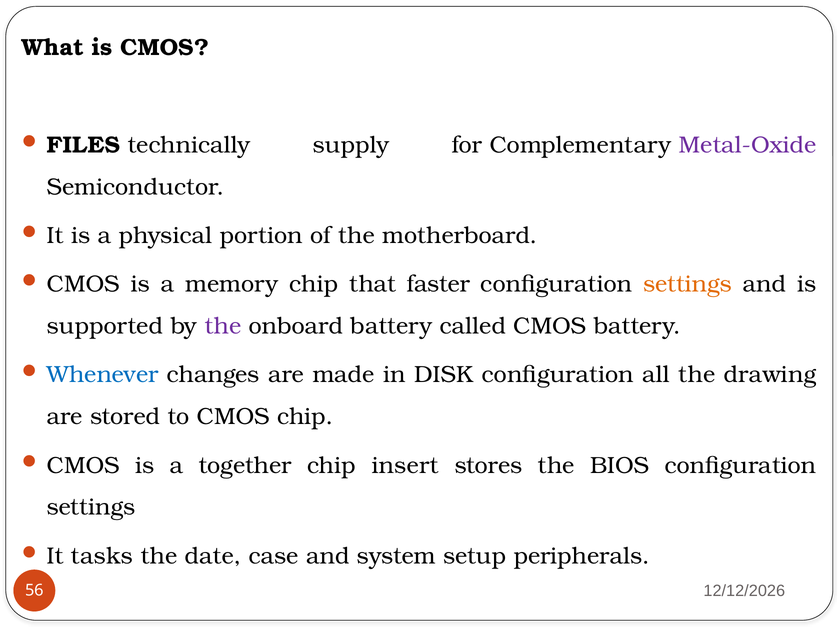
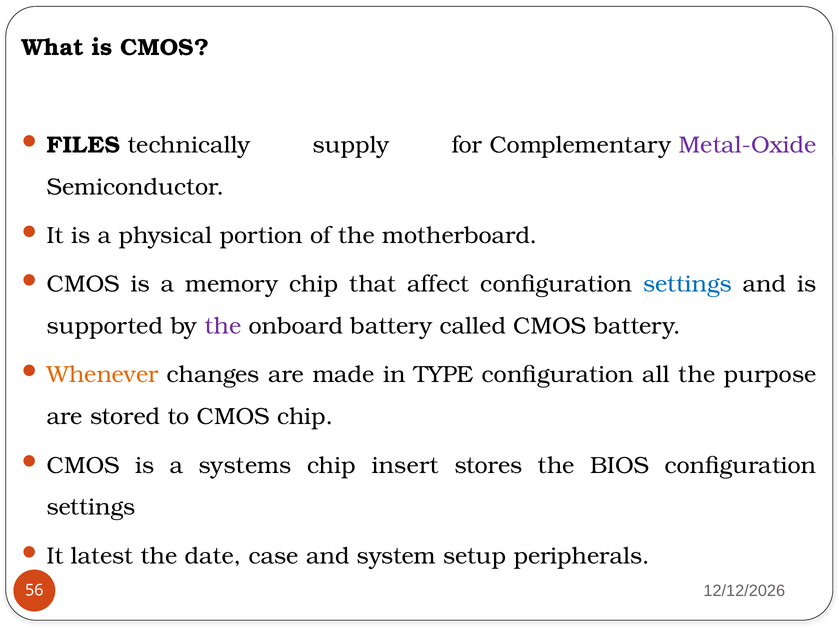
faster: faster -> affect
settings at (687, 284) colour: orange -> blue
Whenever colour: blue -> orange
DISK: DISK -> TYPE
drawing: drawing -> purpose
together: together -> systems
tasks: tasks -> latest
